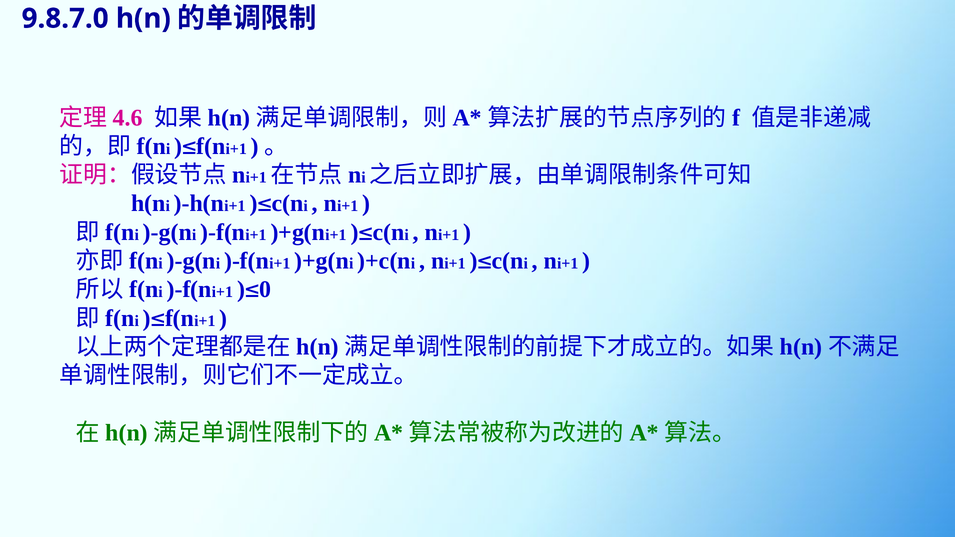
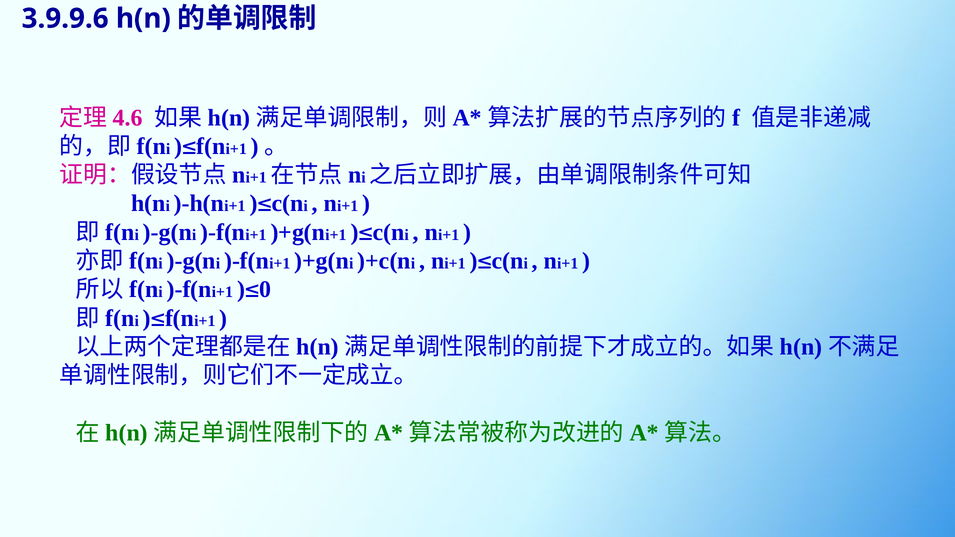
9.8.7.0: 9.8.7.0 -> 3.9.9.6
